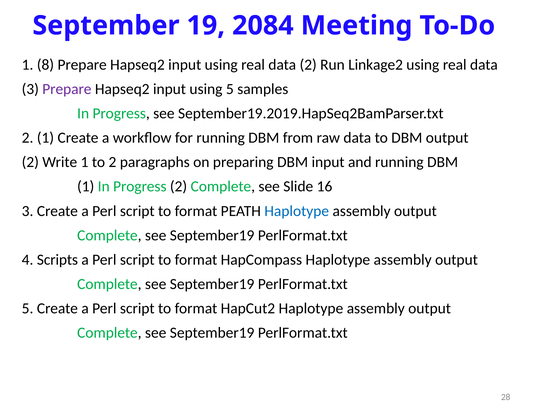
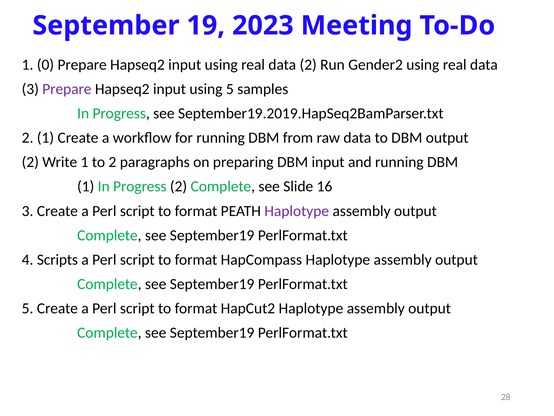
2084: 2084 -> 2023
8: 8 -> 0
Linkage2: Linkage2 -> Gender2
Haplotype at (297, 211) colour: blue -> purple
